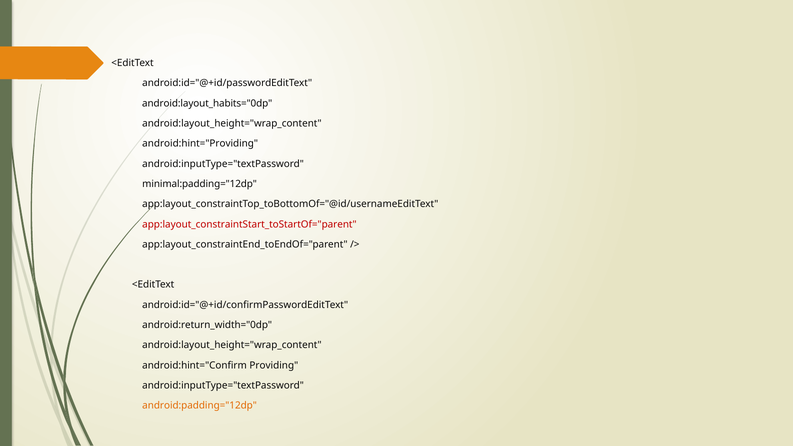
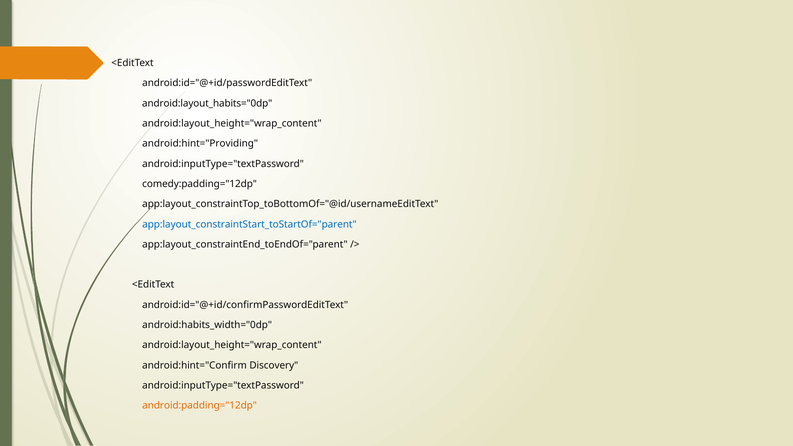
minimal:padding="12dp: minimal:padding="12dp -> comedy:padding="12dp
app:layout_constraintStart_toStartOf="parent colour: red -> blue
android:return_width="0dp: android:return_width="0dp -> android:habits_width="0dp
Providing: Providing -> Discovery
